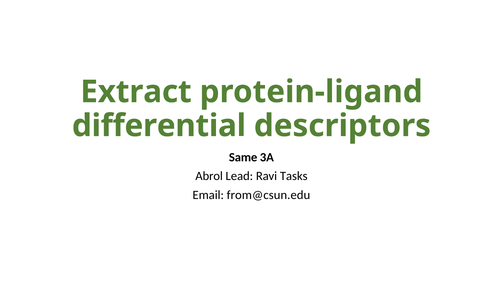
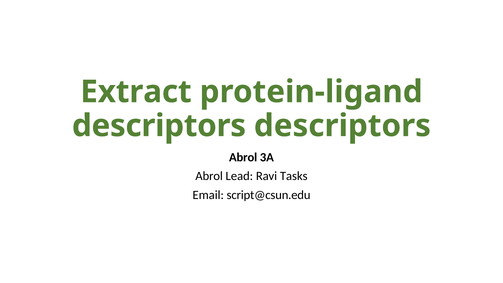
differential at (159, 126): differential -> descriptors
Same at (243, 157): Same -> Abrol
from@csun.edu: from@csun.edu -> script@csun.edu
